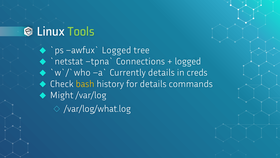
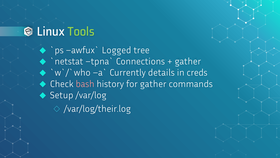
logged at (188, 61): logged -> gather
bash colour: yellow -> pink
for details: details -> gather
Might: Might -> Setup
/var/log/what.log: /var/log/what.log -> /var/log/their.log
